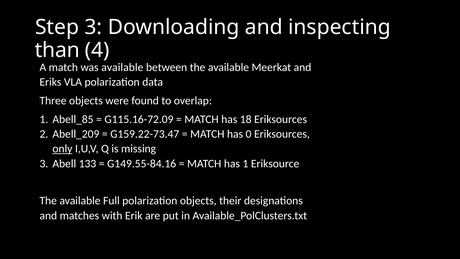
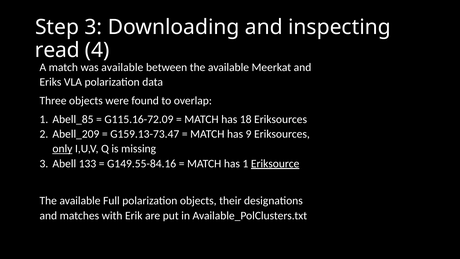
than: than -> read
G159.22-73.47: G159.22-73.47 -> G159.13-73.47
0: 0 -> 9
Eriksource underline: none -> present
